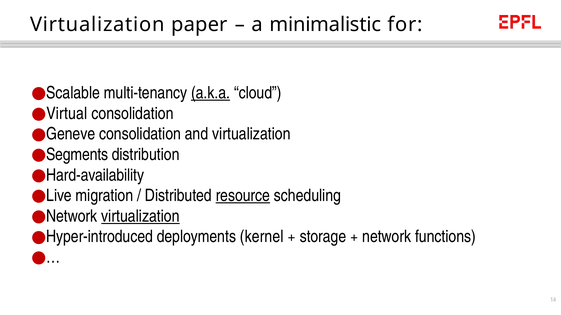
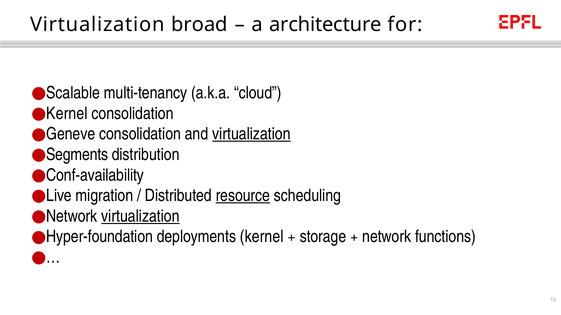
paper: paper -> broad
minimalistic: minimalistic -> architecture
a.k.a underline: present -> none
Virtual at (67, 114): Virtual -> Kernel
virtualization at (251, 134) underline: none -> present
Hard-availability: Hard-availability -> Conf-availability
Hyper-introduced: Hyper-introduced -> Hyper-foundation
